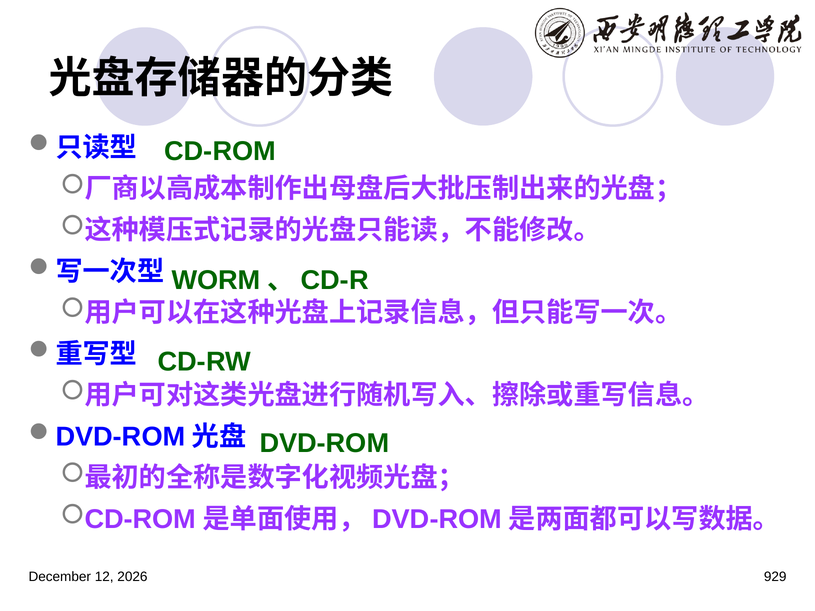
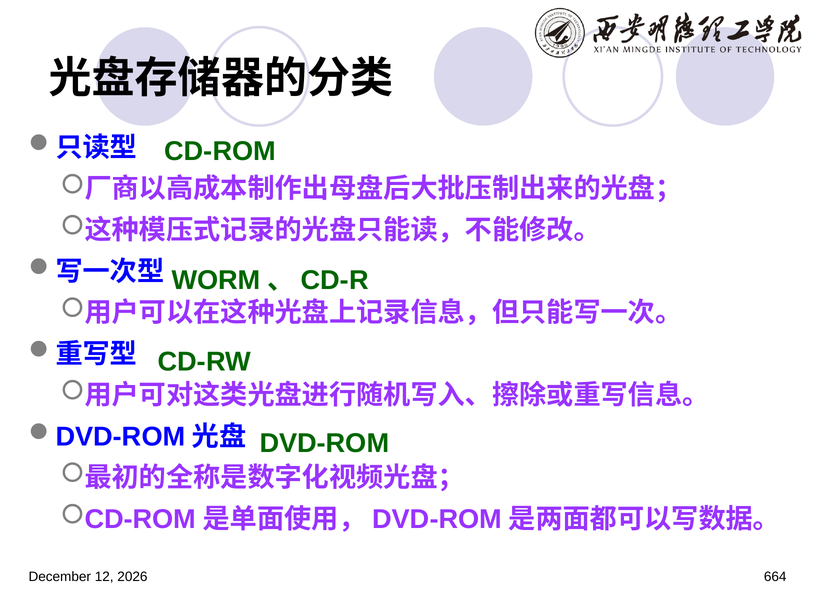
929: 929 -> 664
